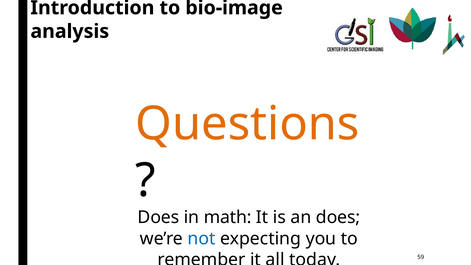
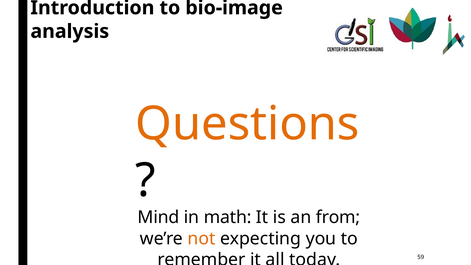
Does at (158, 217): Does -> Mind
an does: does -> from
not colour: blue -> orange
